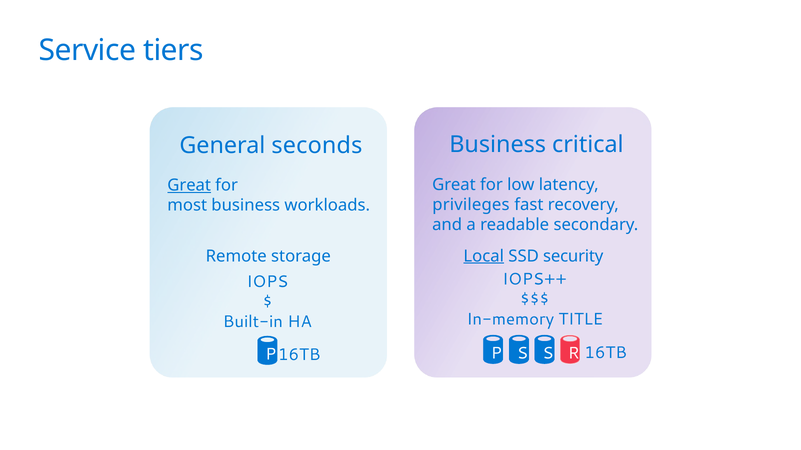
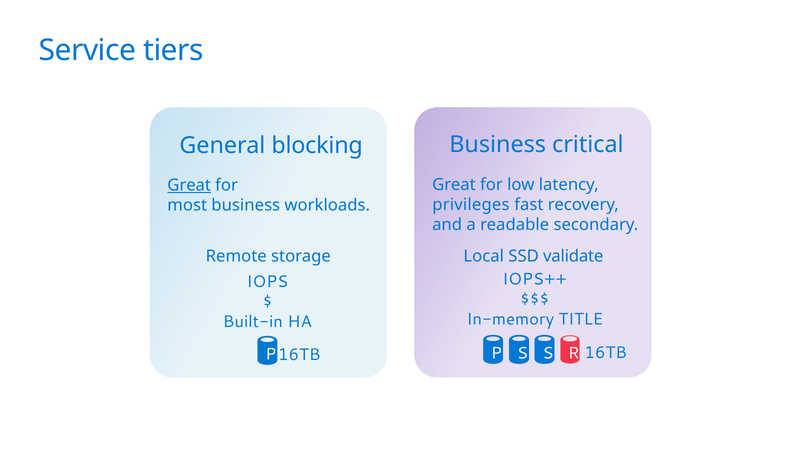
seconds: seconds -> blocking
Local underline: present -> none
security: security -> validate
